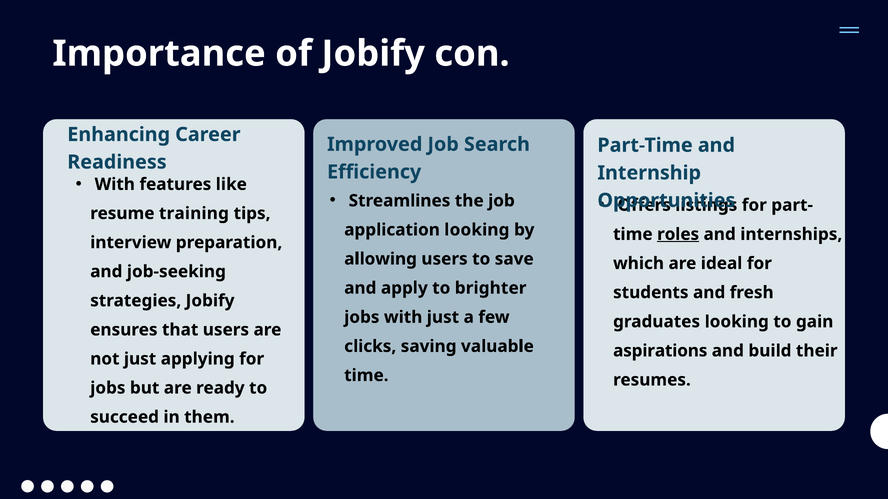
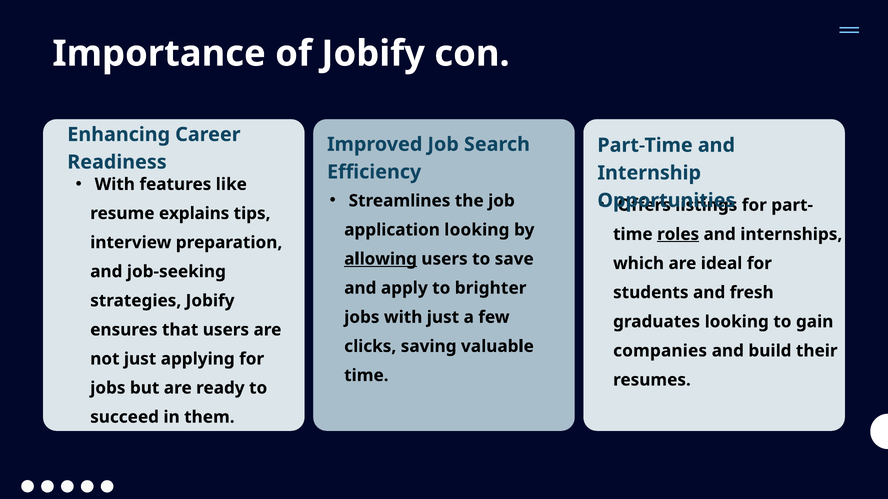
training: training -> explains
allowing underline: none -> present
aspirations: aspirations -> companies
